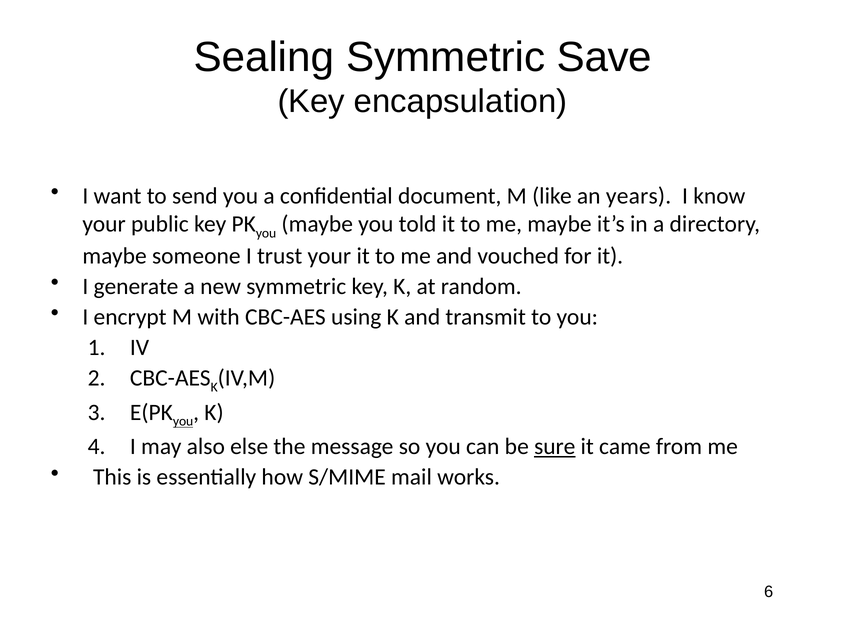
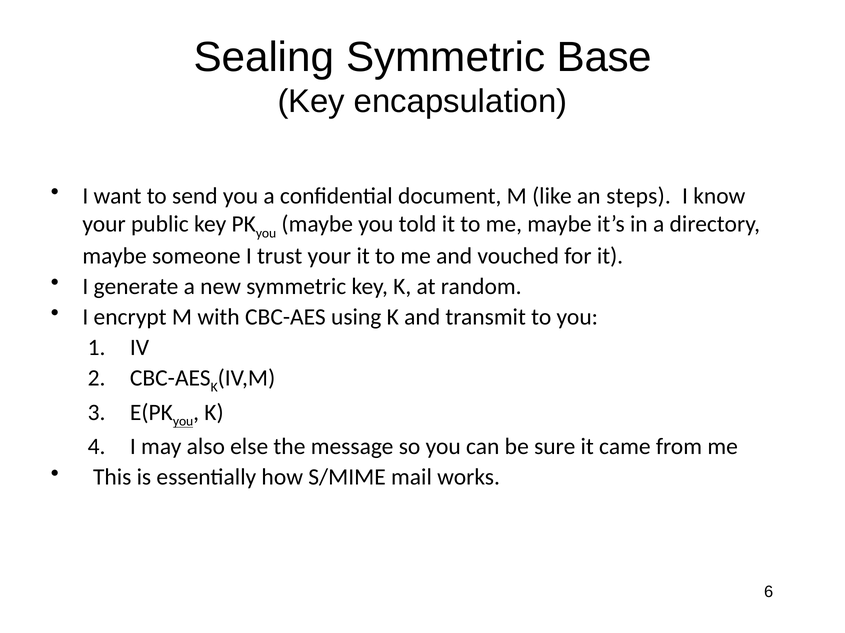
Save: Save -> Base
years: years -> steps
sure underline: present -> none
